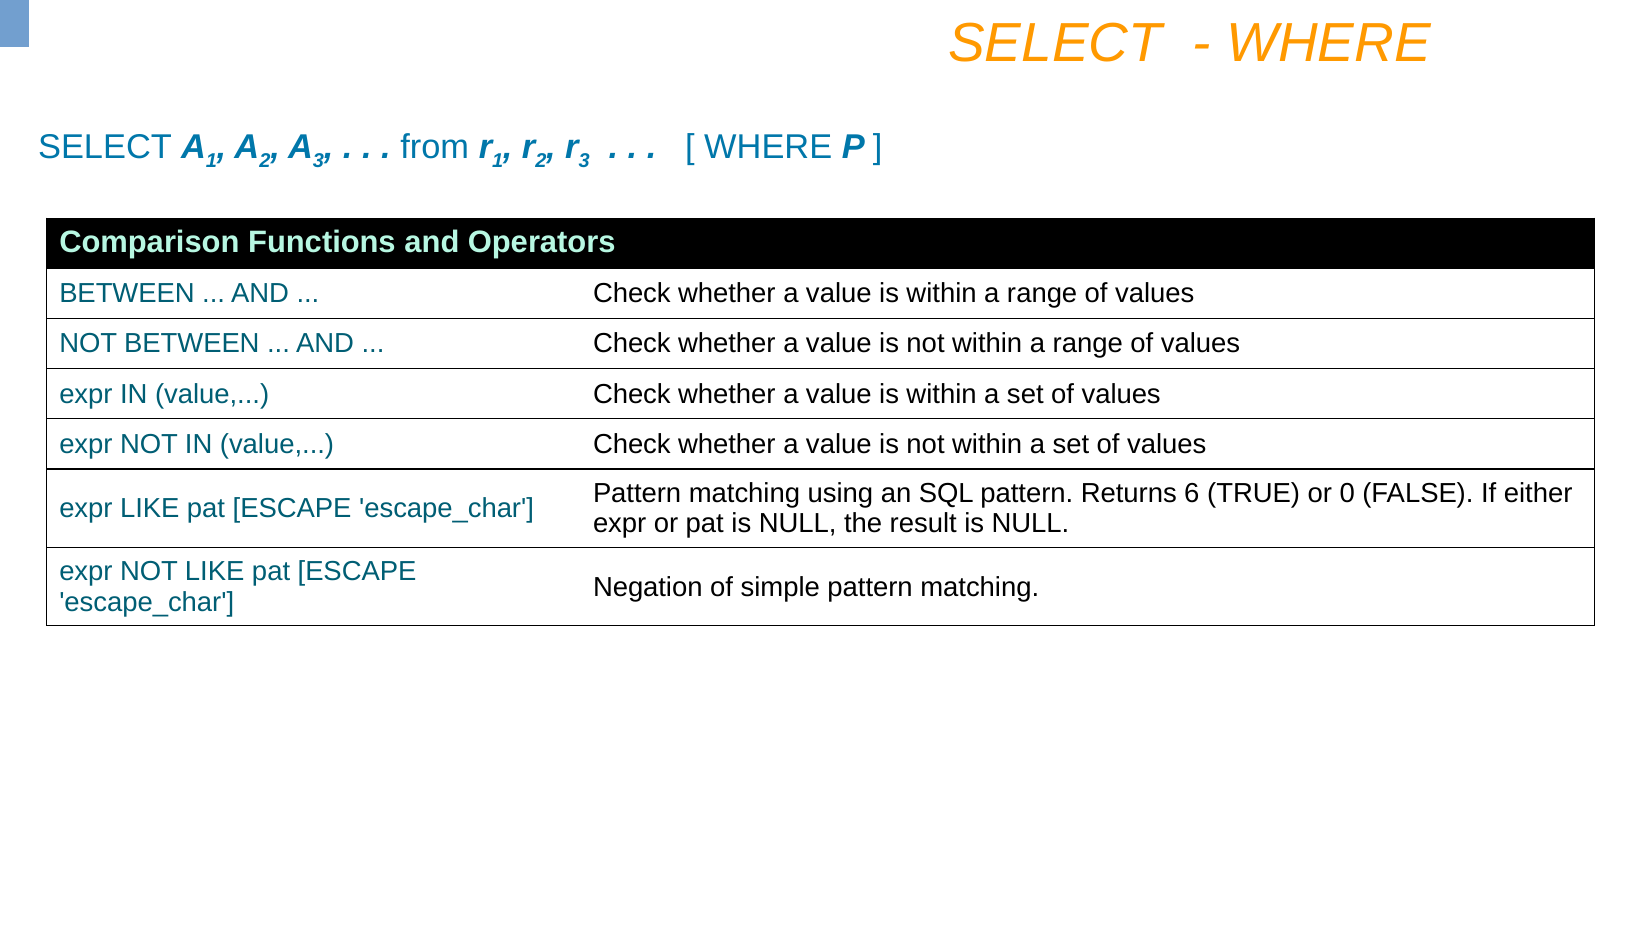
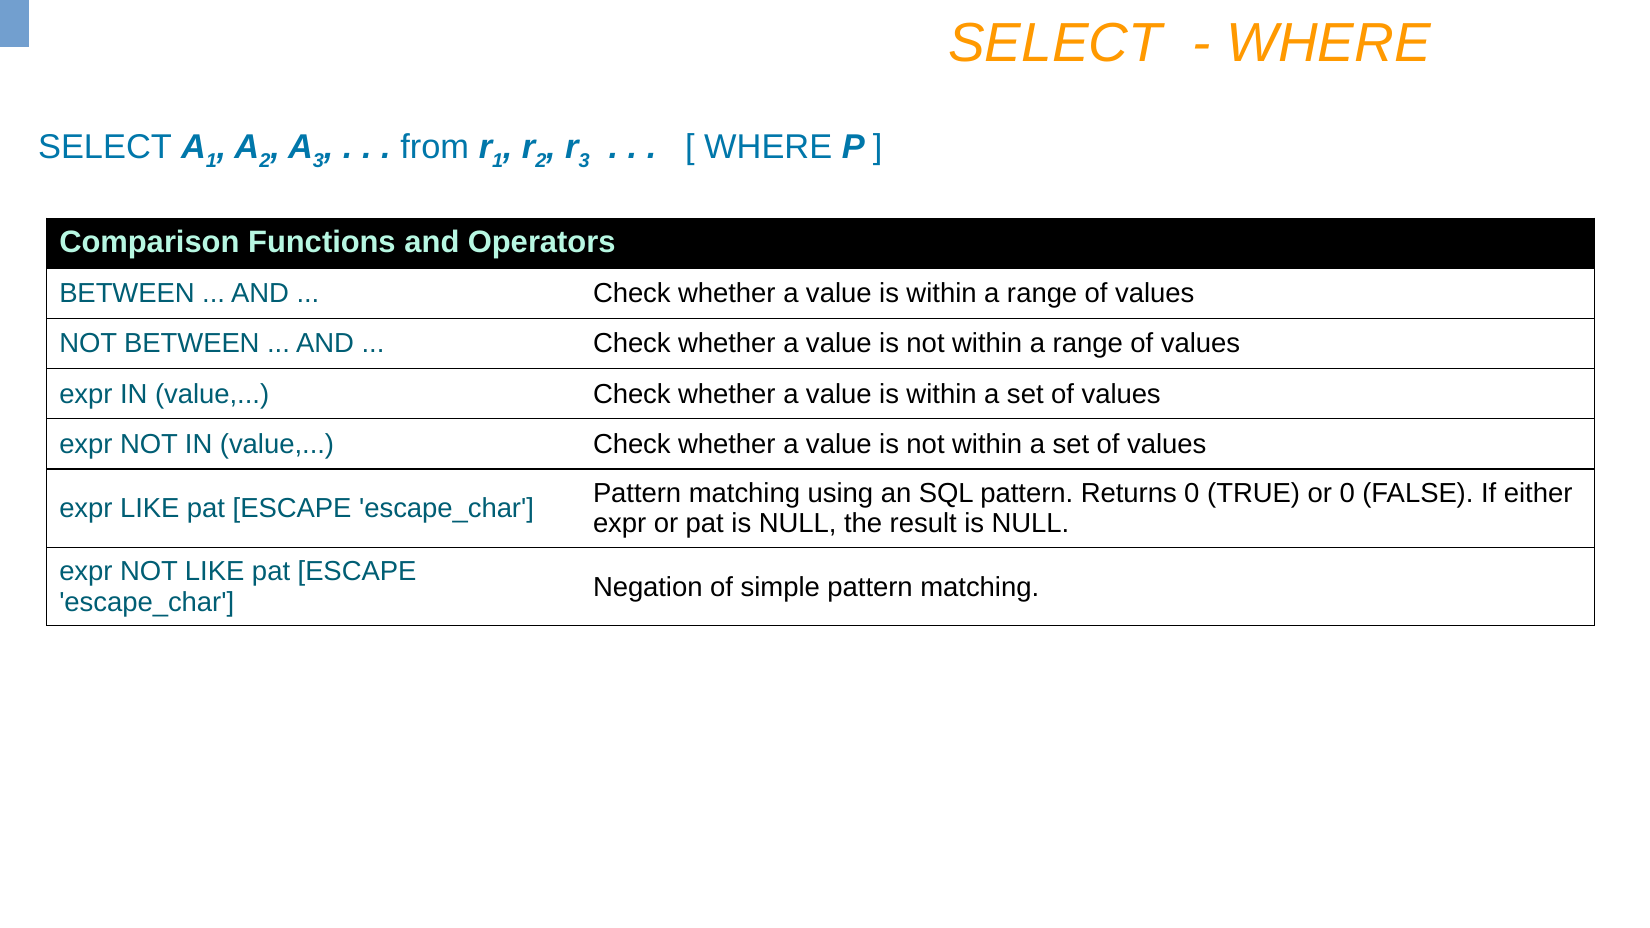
Returns 6: 6 -> 0
